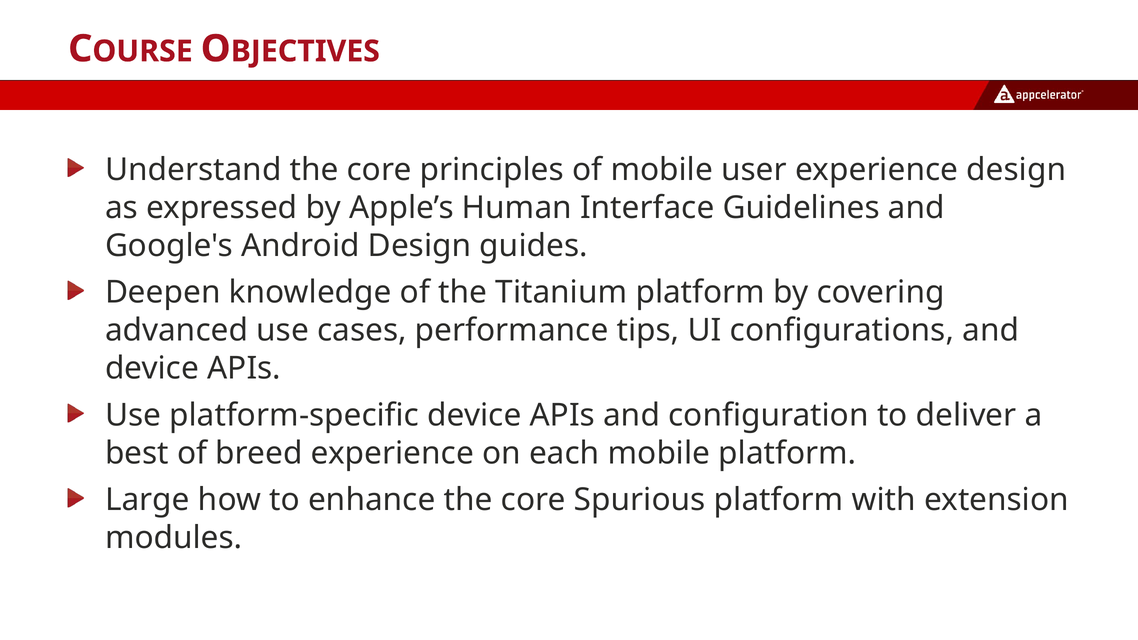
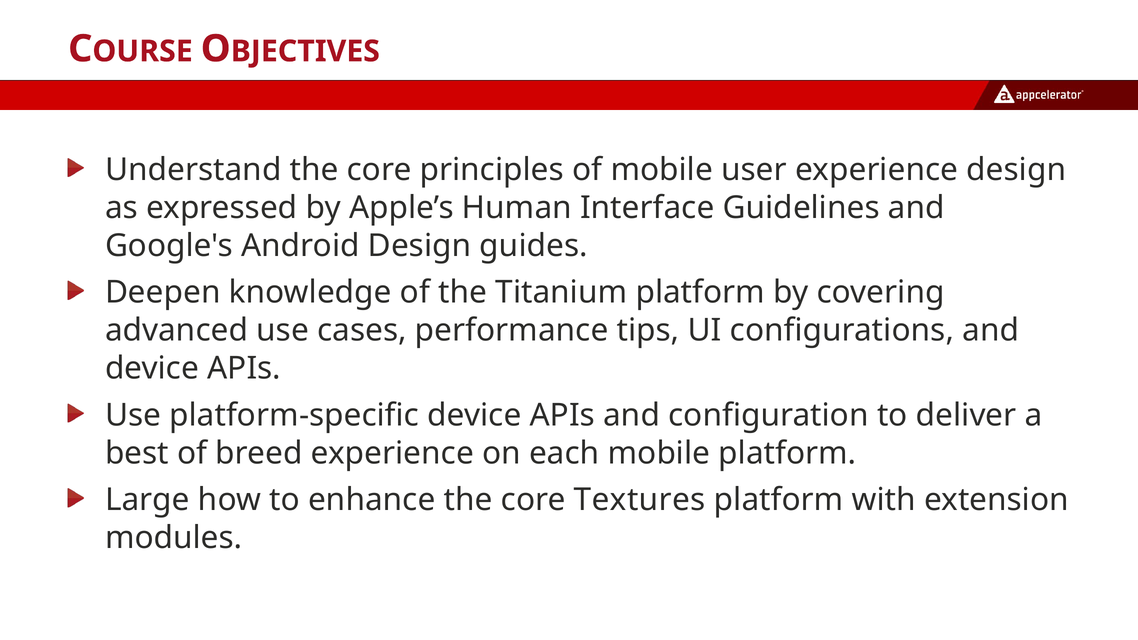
Spurious: Spurious -> Textures
